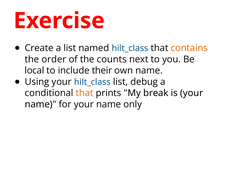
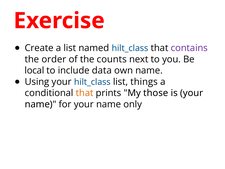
contains colour: orange -> purple
their: their -> data
debug: debug -> things
break: break -> those
